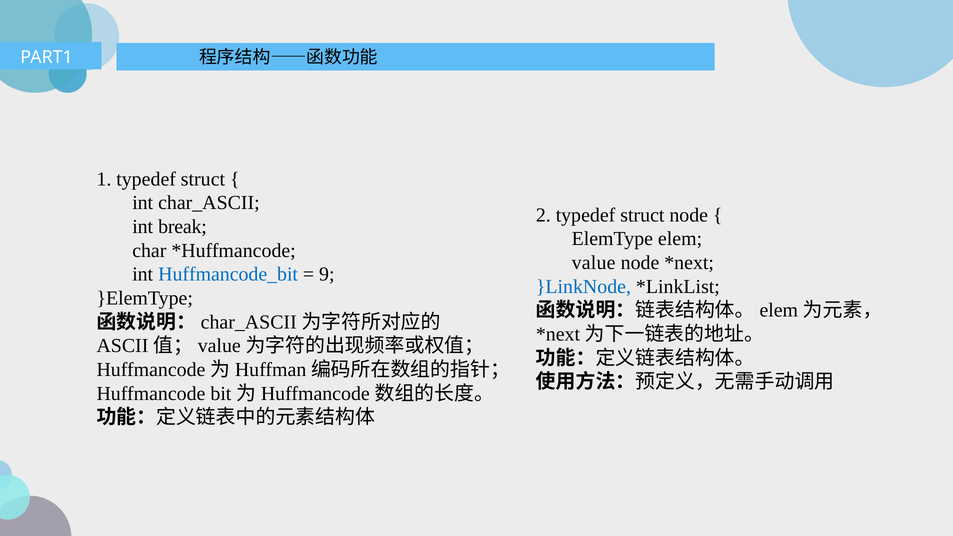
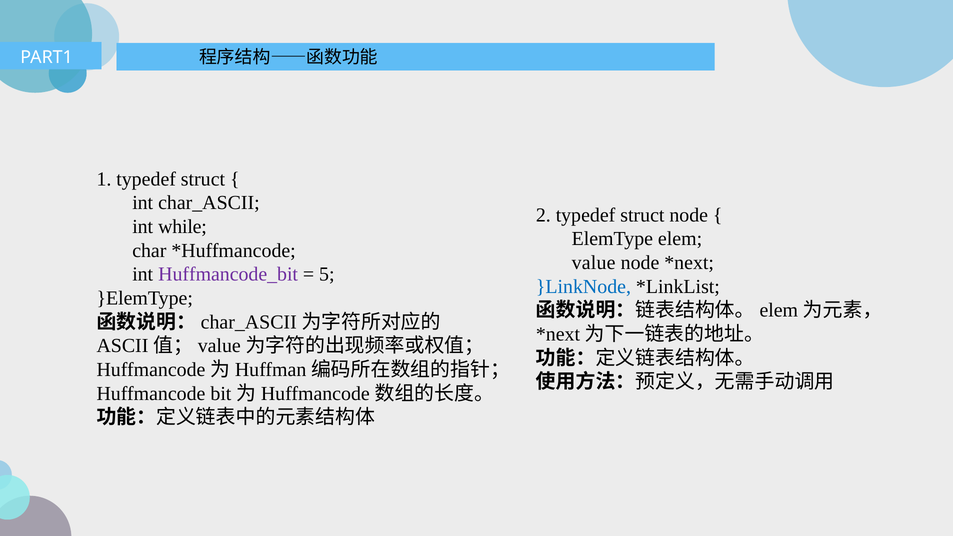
break: break -> while
Huffmancode_bit colour: blue -> purple
9: 9 -> 5
